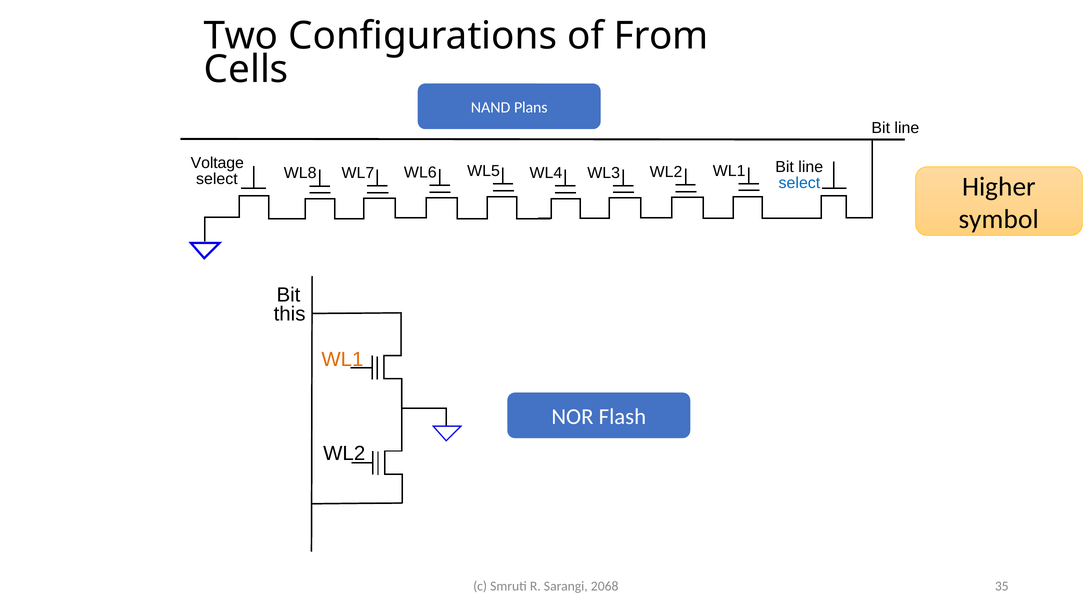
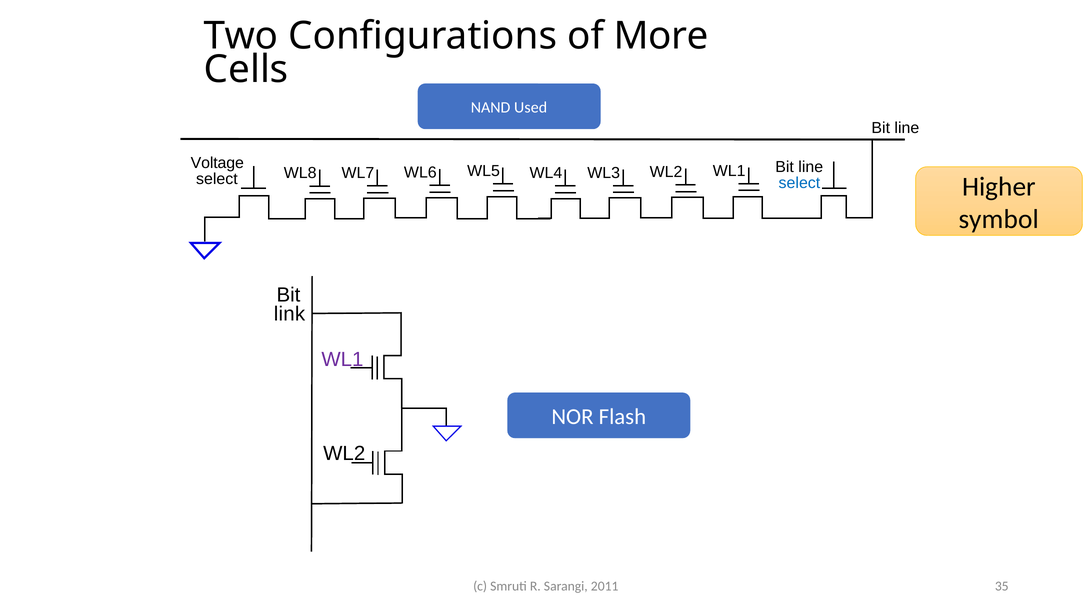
From: From -> More
Plans: Plans -> Used
this: this -> link
WL1 at (342, 360) colour: orange -> purple
2068: 2068 -> 2011
